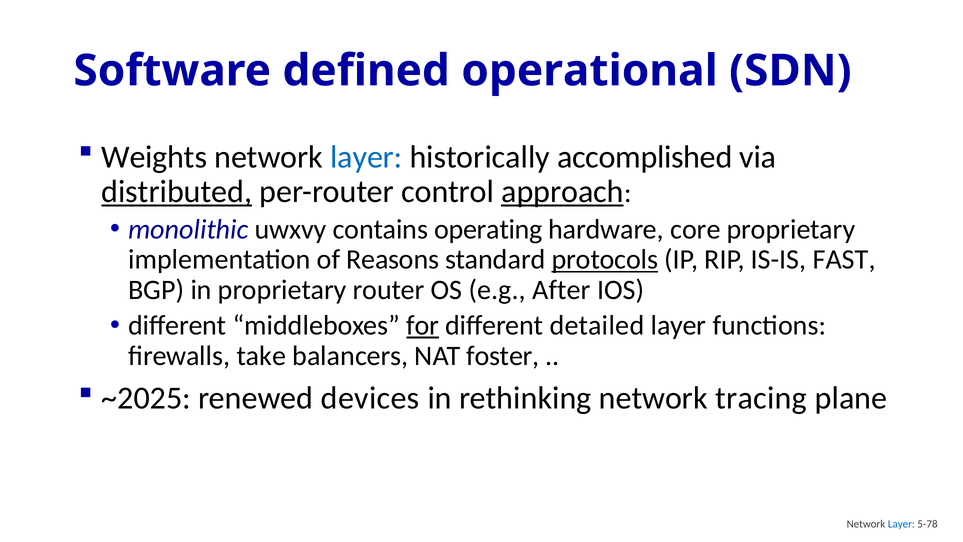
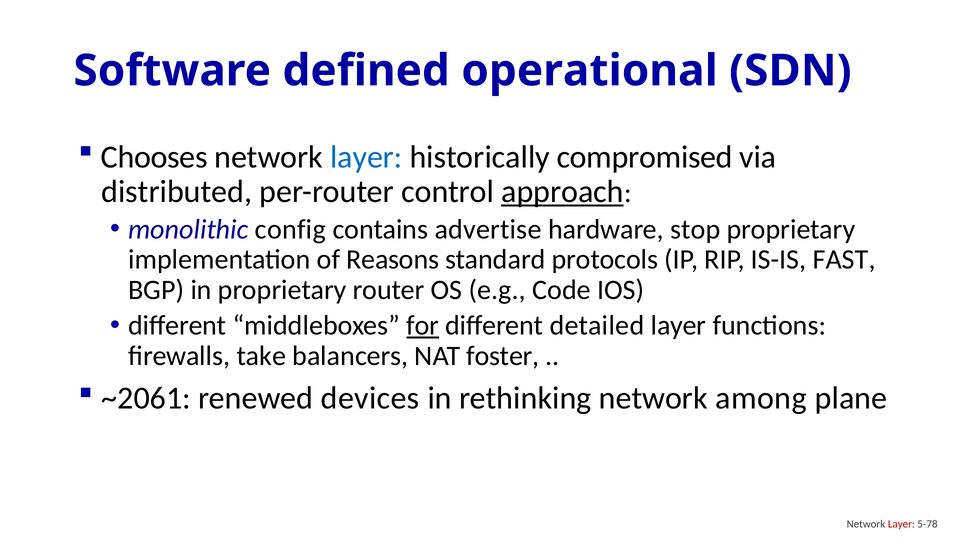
Weights: Weights -> Chooses
accomplished: accomplished -> compromised
distributed underline: present -> none
uwxvy: uwxvy -> config
operating: operating -> advertise
core: core -> stop
protocols underline: present -> none
After: After -> Code
~2025: ~2025 -> ~2061
tracing: tracing -> among
Layer at (901, 524) colour: blue -> red
